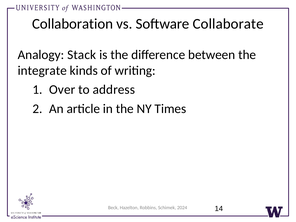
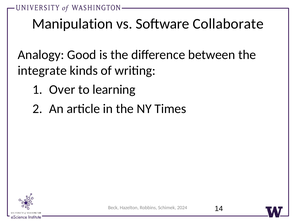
Collaboration: Collaboration -> Manipulation
Stack: Stack -> Good
address: address -> learning
